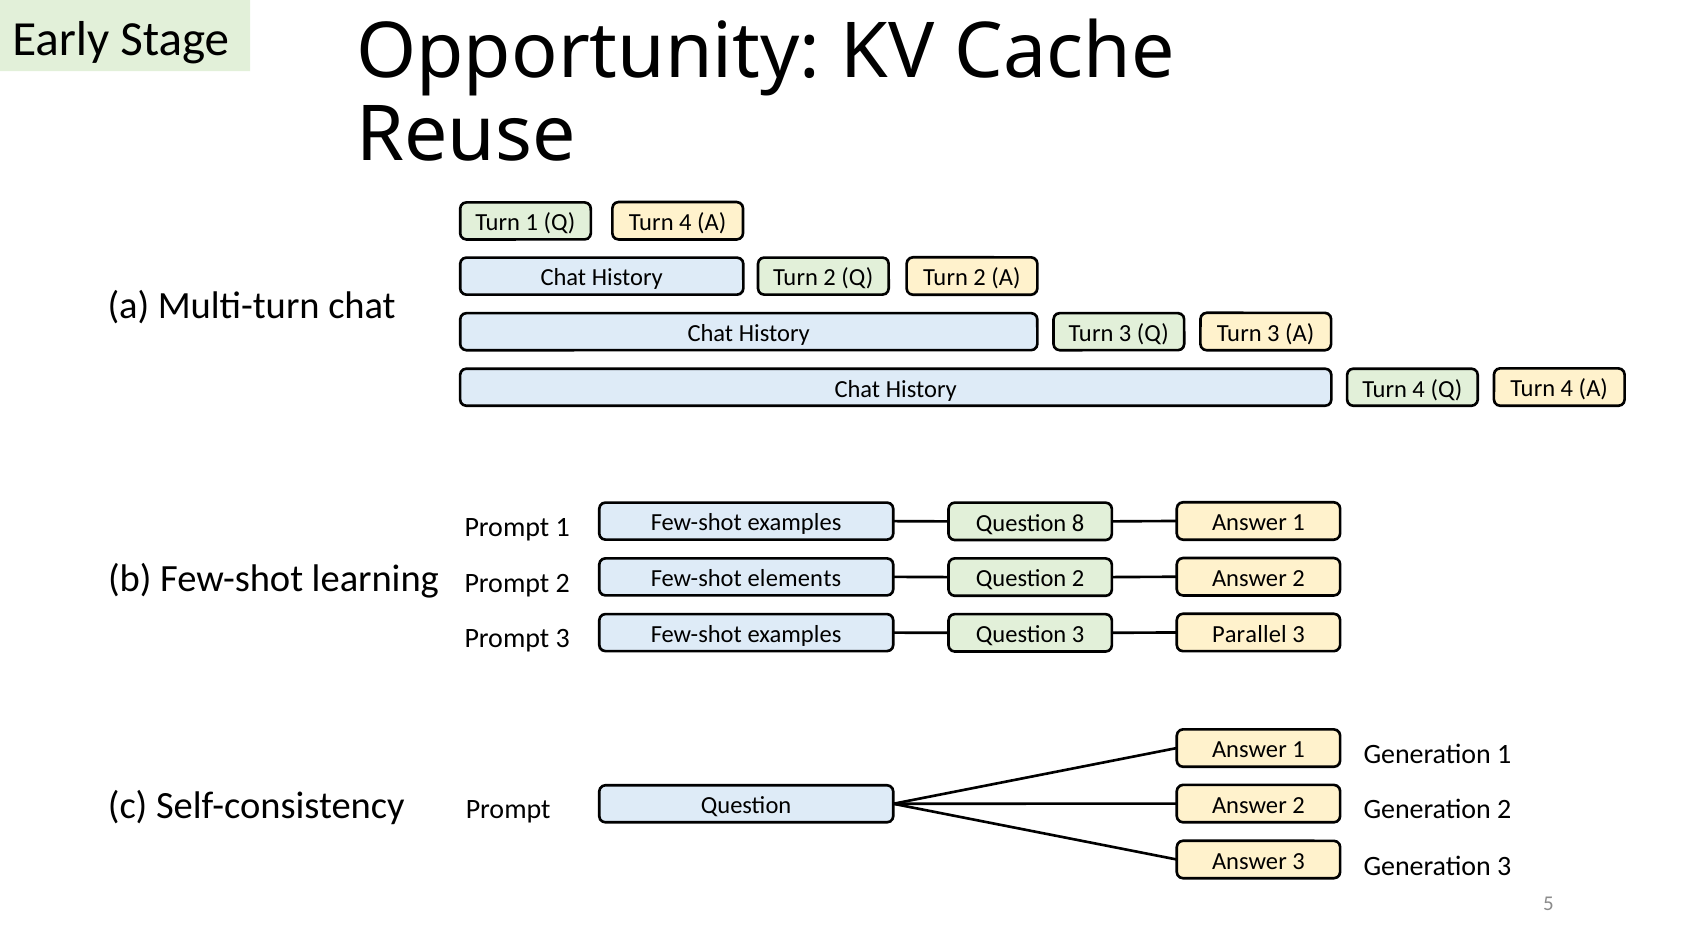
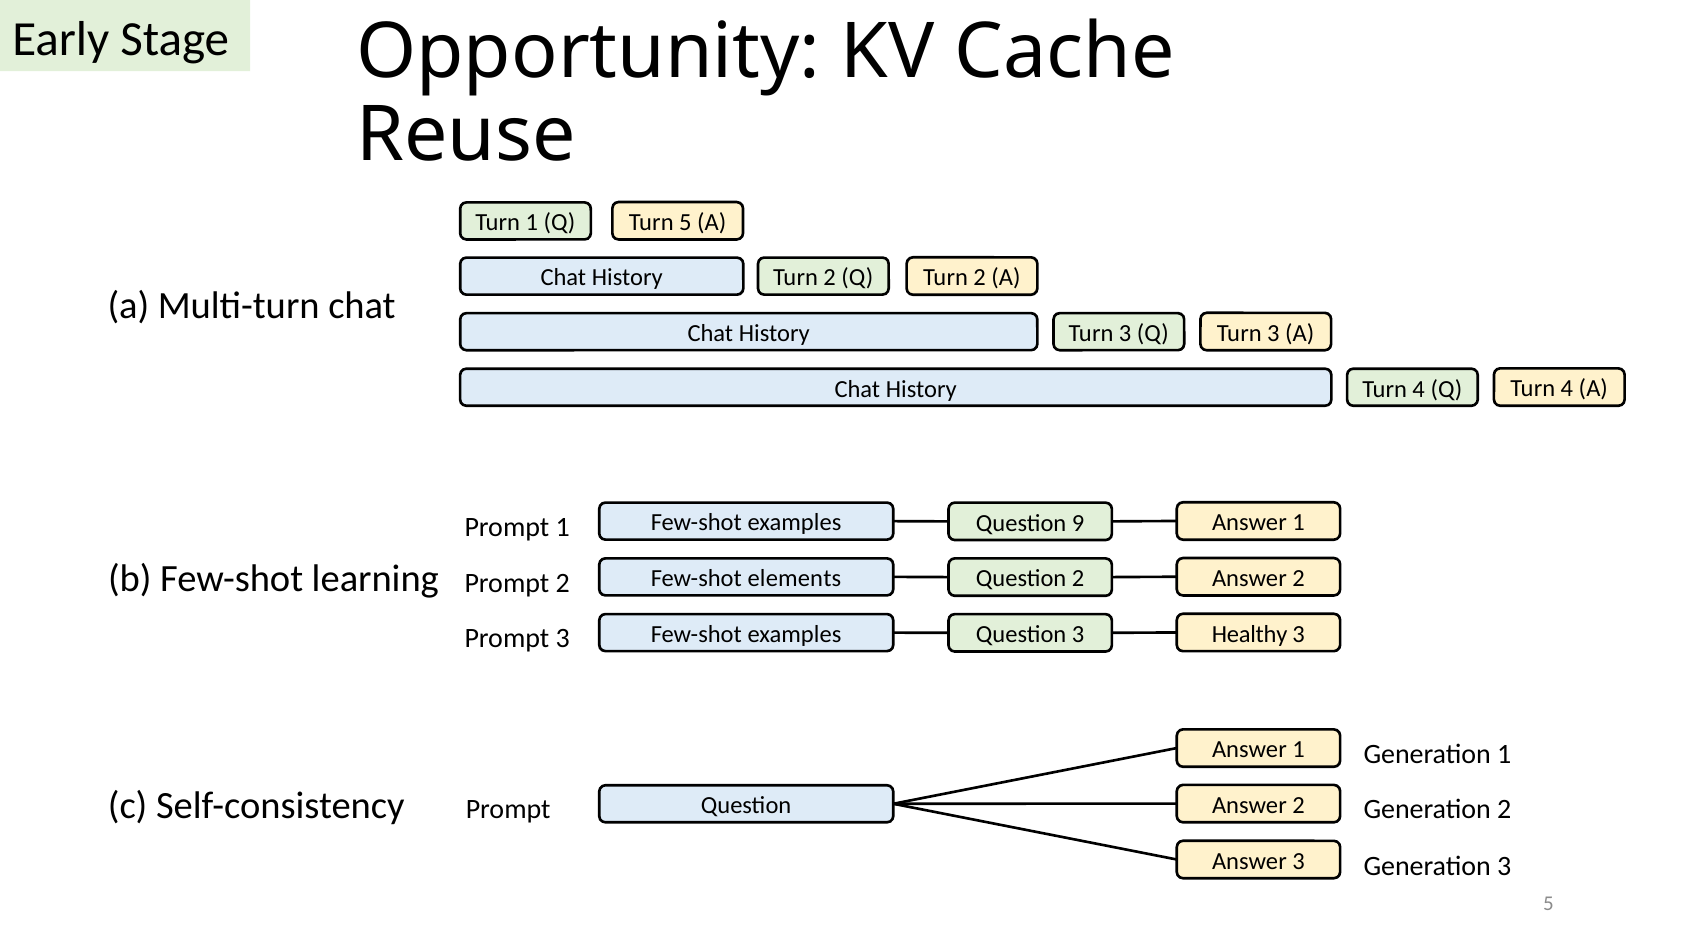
1 Q Turn 4: 4 -> 5
8: 8 -> 9
Parallel: Parallel -> Healthy
